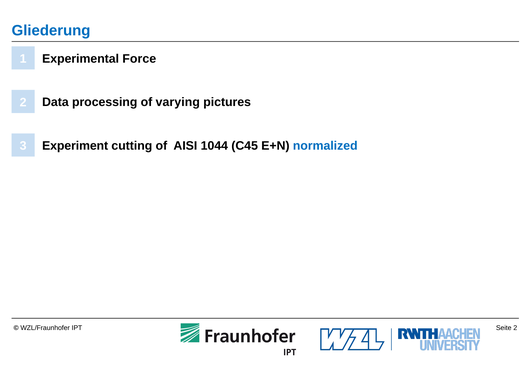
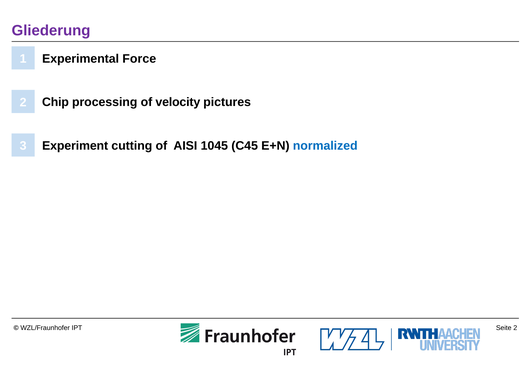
Gliederung colour: blue -> purple
Data: Data -> Chip
varying: varying -> velocity
1044: 1044 -> 1045
